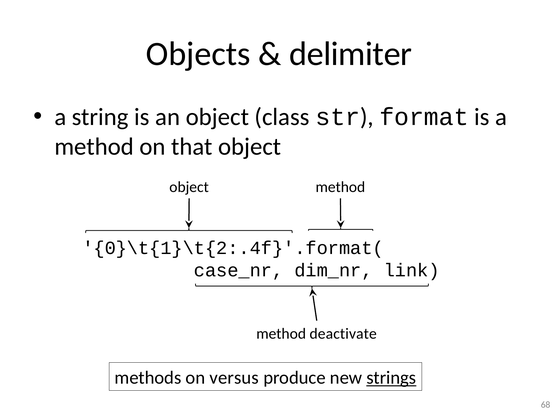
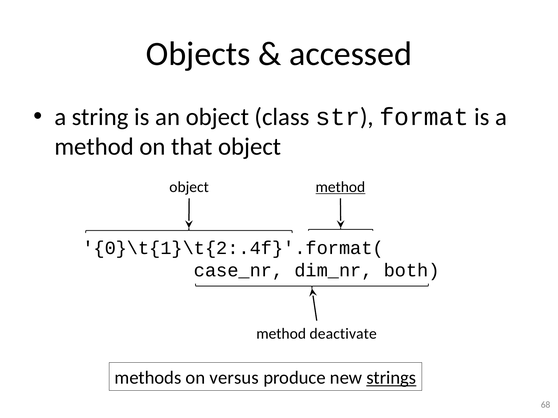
delimiter: delimiter -> accessed
method at (340, 187) underline: none -> present
link: link -> both
